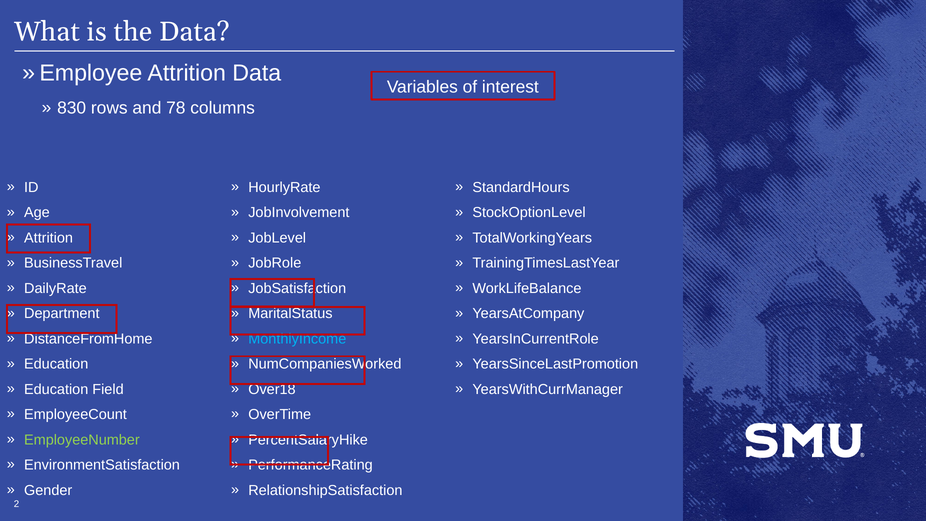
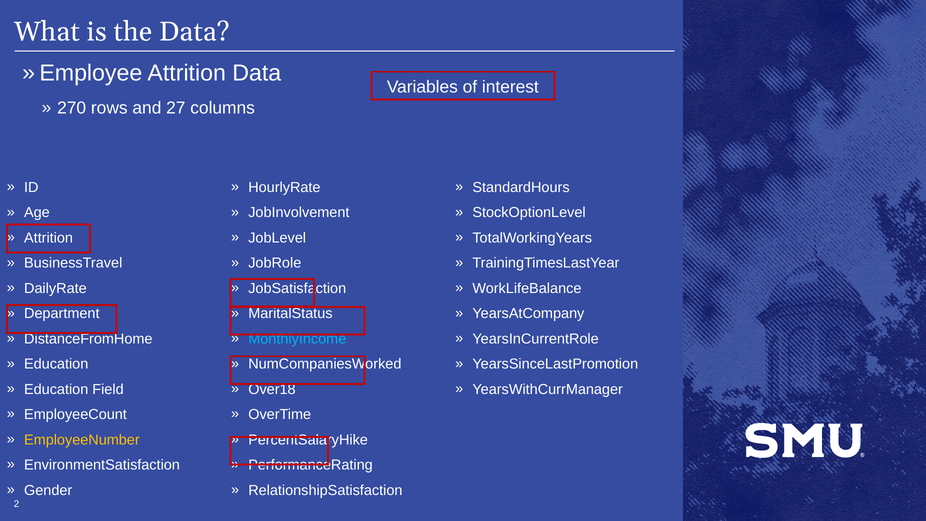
830: 830 -> 270
78: 78 -> 27
EmployeeNumber colour: light green -> yellow
